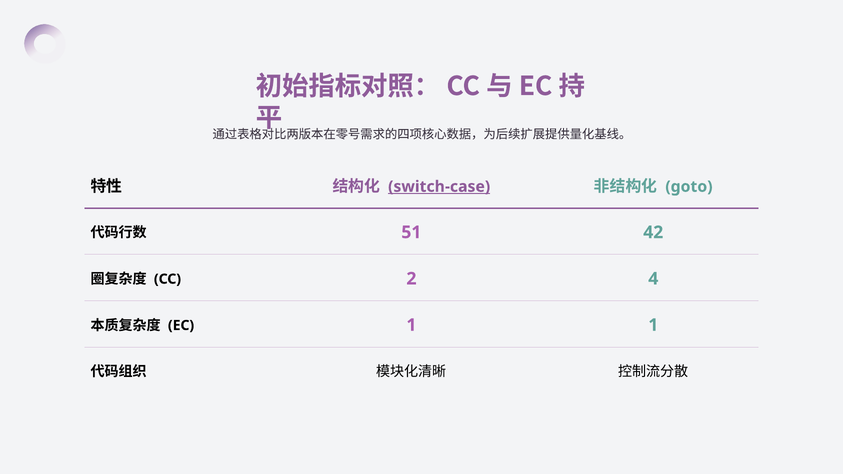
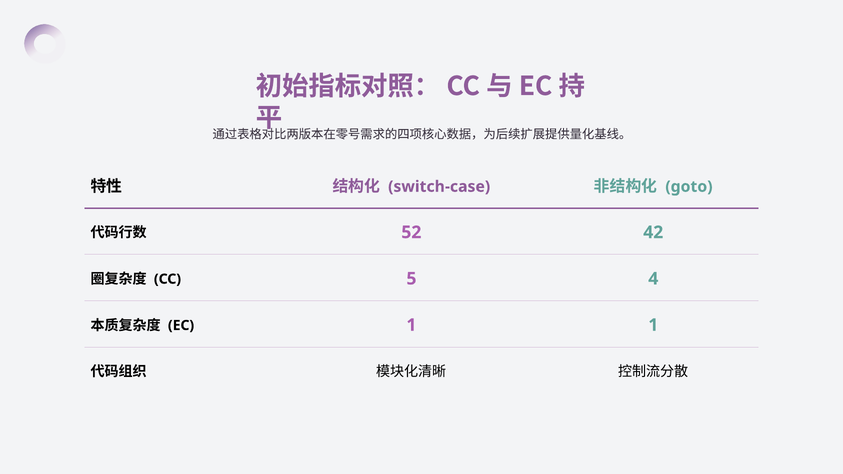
switch-case underline: present -> none
51: 51 -> 52
2: 2 -> 5
